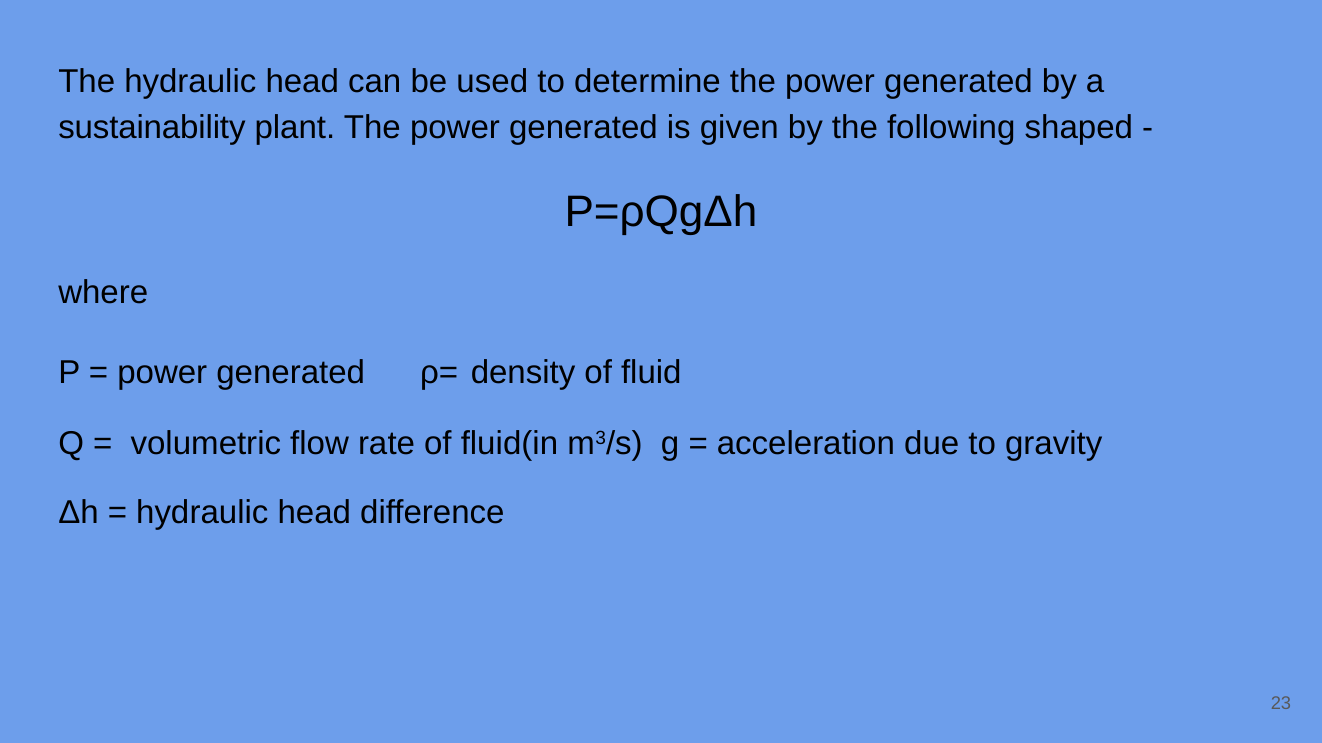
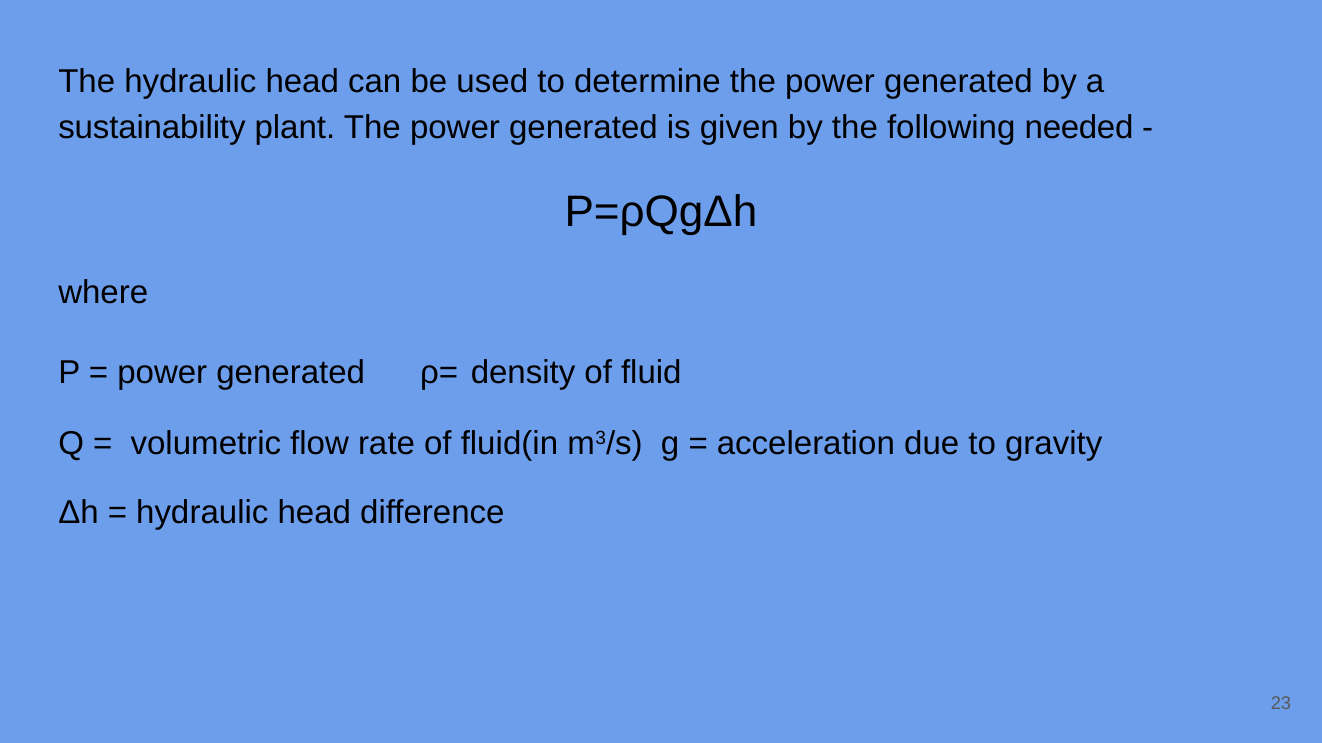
shaped: shaped -> needed
